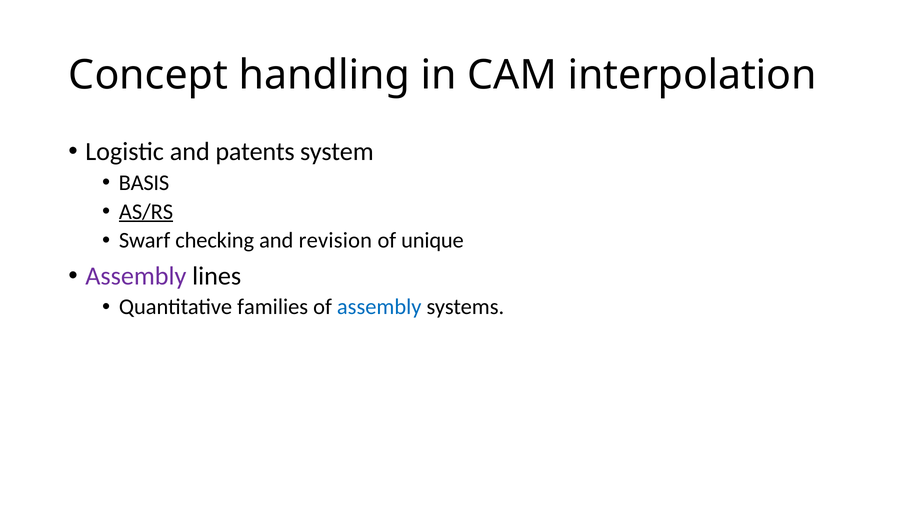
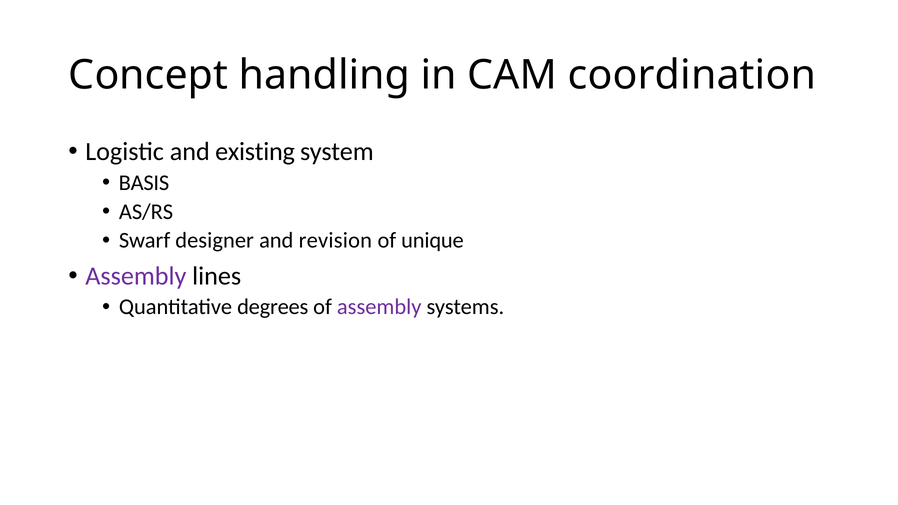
interpolation: interpolation -> coordination
patents: patents -> existing
AS/RS underline: present -> none
checking: checking -> designer
families: families -> degrees
assembly at (379, 307) colour: blue -> purple
